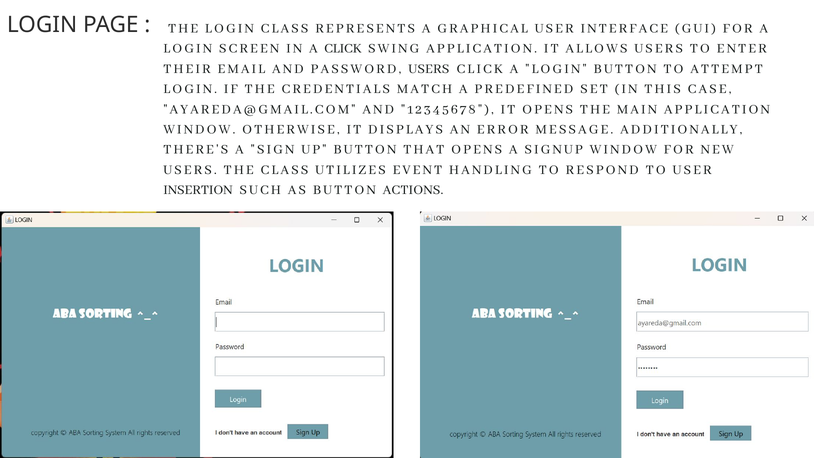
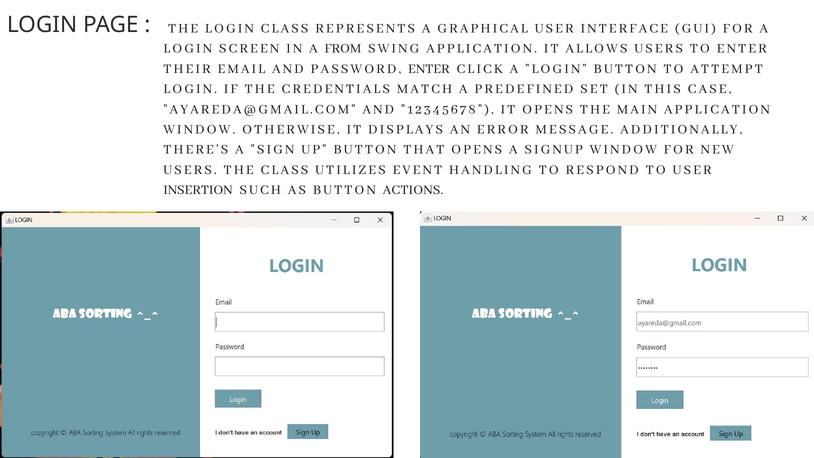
A CLICK: CLICK -> FROM
PASSWORD USERS: USERS -> ENTER
